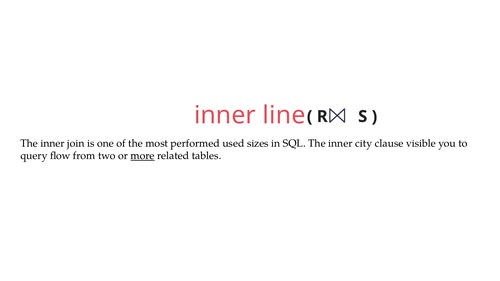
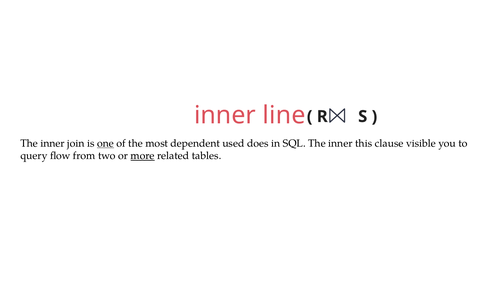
one underline: none -> present
performed: performed -> dependent
sizes: sizes -> does
city: city -> this
